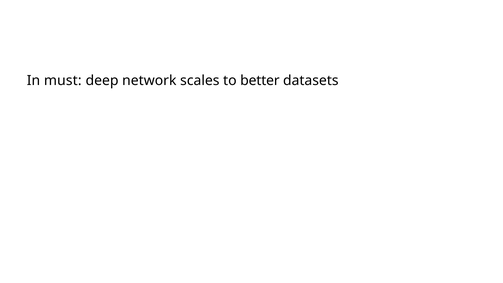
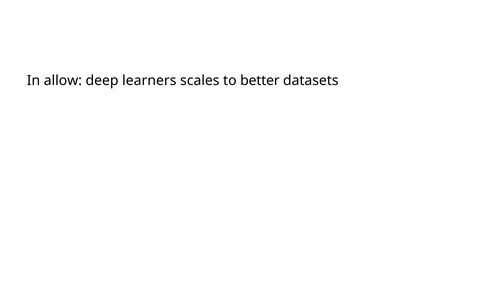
must: must -> allow
network: network -> learners
